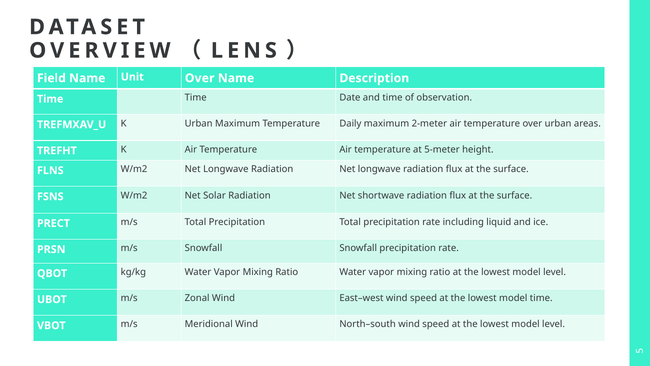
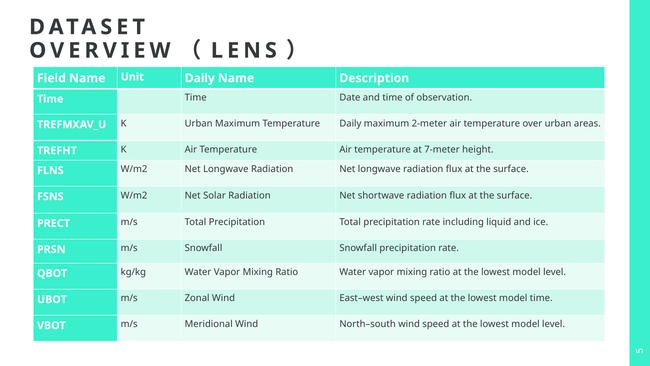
Unit Over: Over -> Daily
5-meter: 5-meter -> 7-meter
